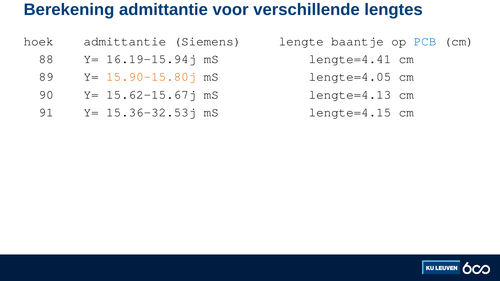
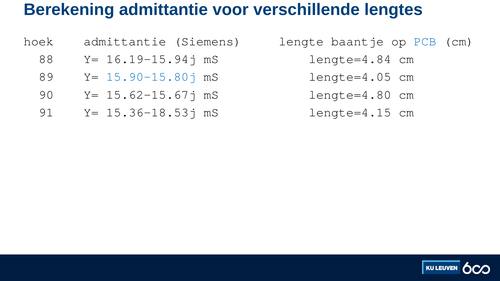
lengte=4.41: lengte=4.41 -> lengte=4.84
15.90-15.80j colour: orange -> blue
lengte=4.13: lengte=4.13 -> lengte=4.80
15.36-32.53j: 15.36-32.53j -> 15.36-18.53j
